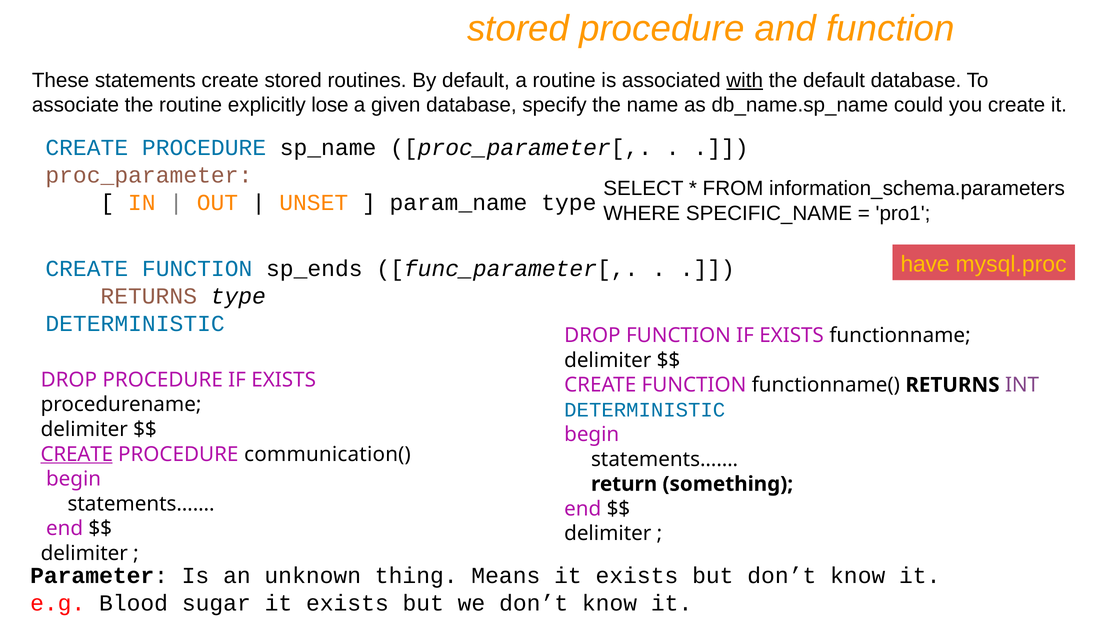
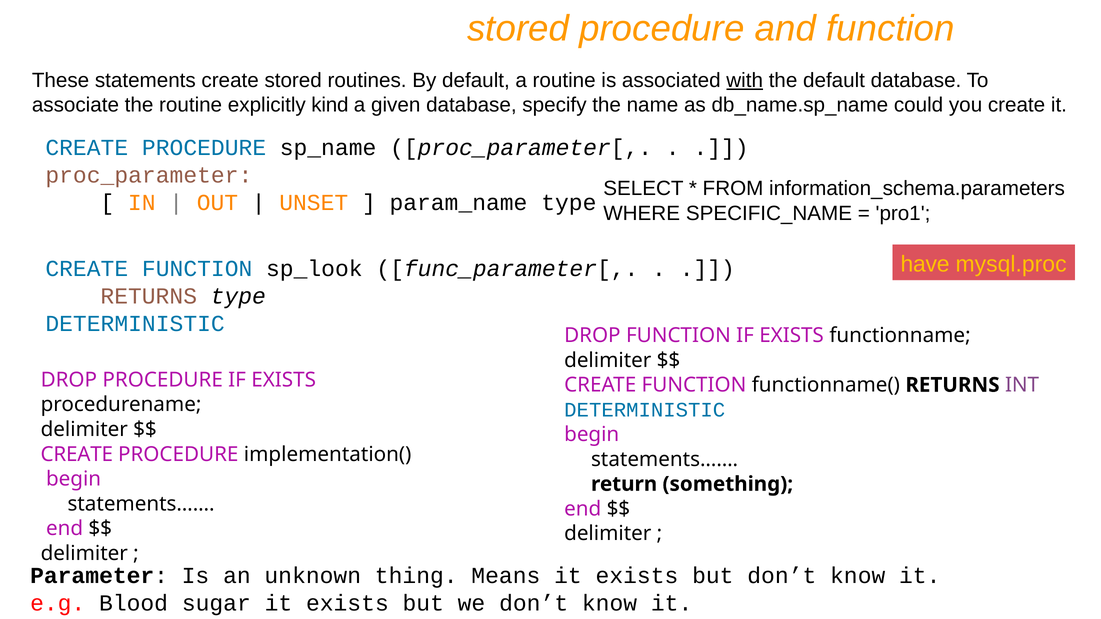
lose: lose -> kind
sp_ends: sp_ends -> sp_look
CREATE at (77, 454) underline: present -> none
communication(: communication( -> implementation(
